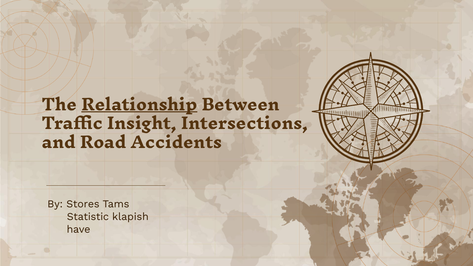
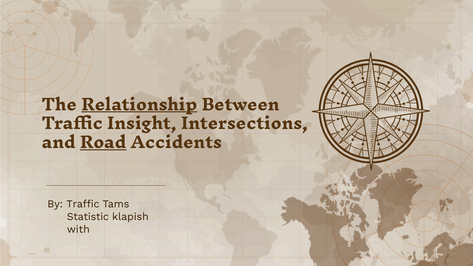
Road underline: none -> present
By Stores: Stores -> Traffic
have: have -> with
